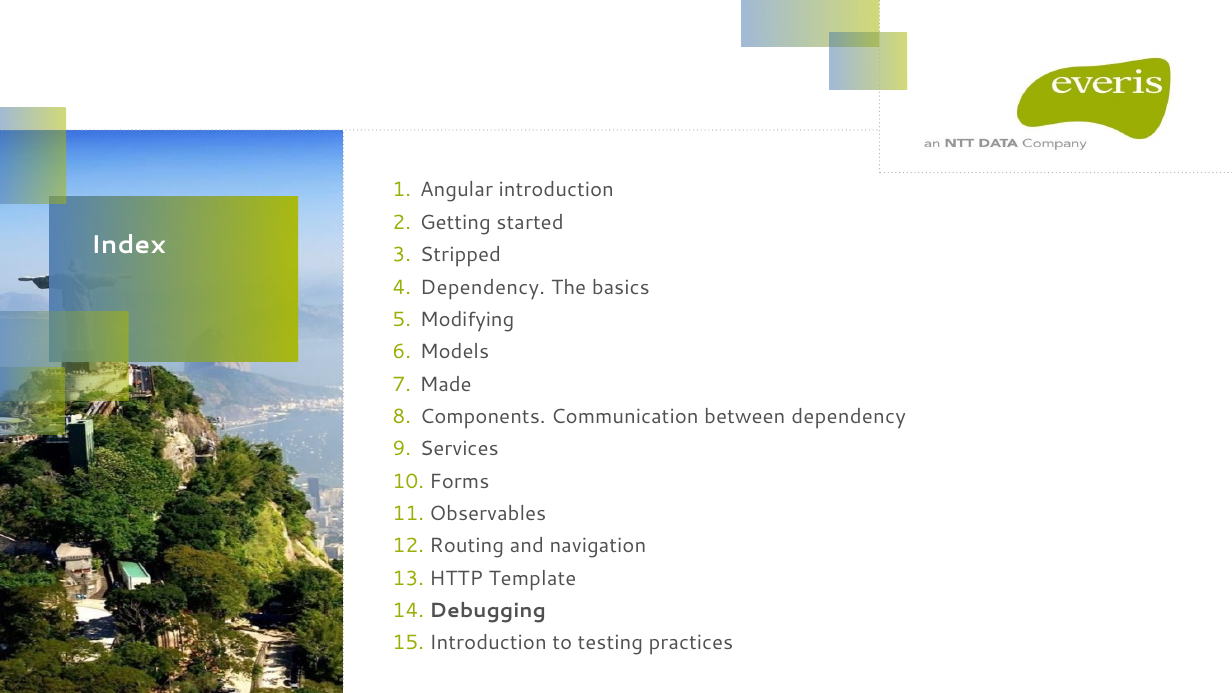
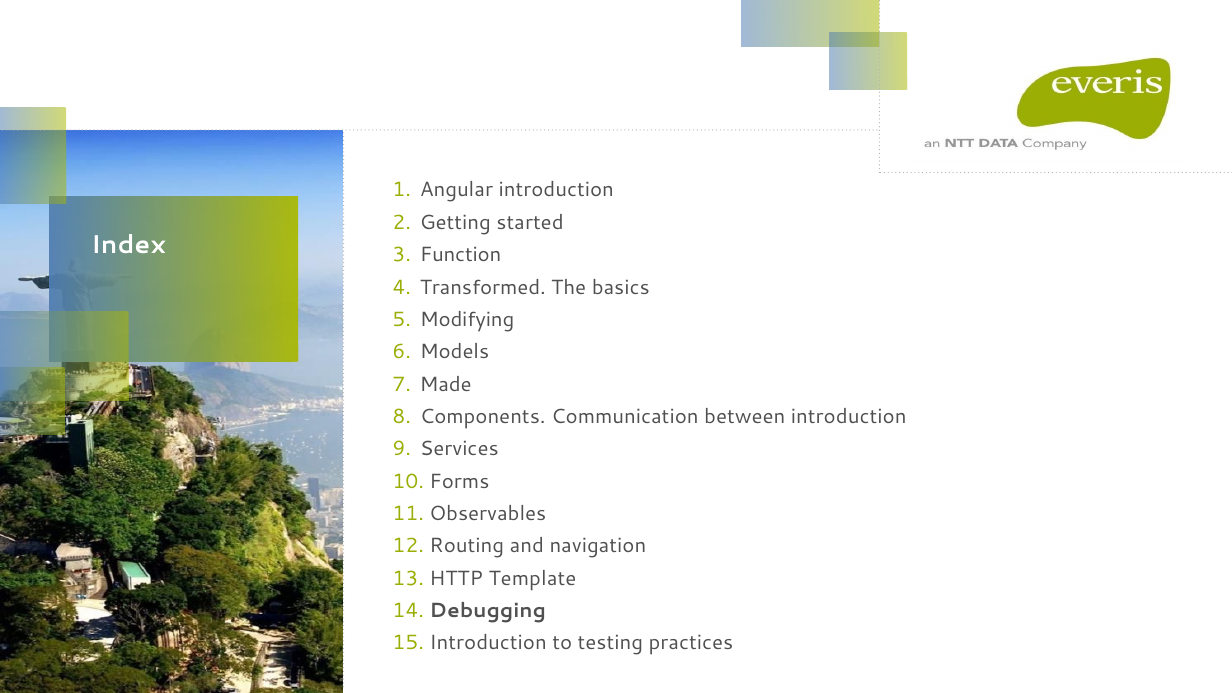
Stripped: Stripped -> Function
Dependency at (483, 287): Dependency -> Transformed
between dependency: dependency -> introduction
